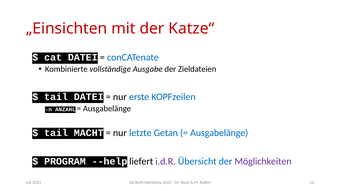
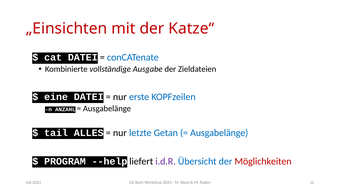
tail at (56, 97): tail -> eine
MACHT: MACHT -> ALLES
Möglichkeiten colour: purple -> red
